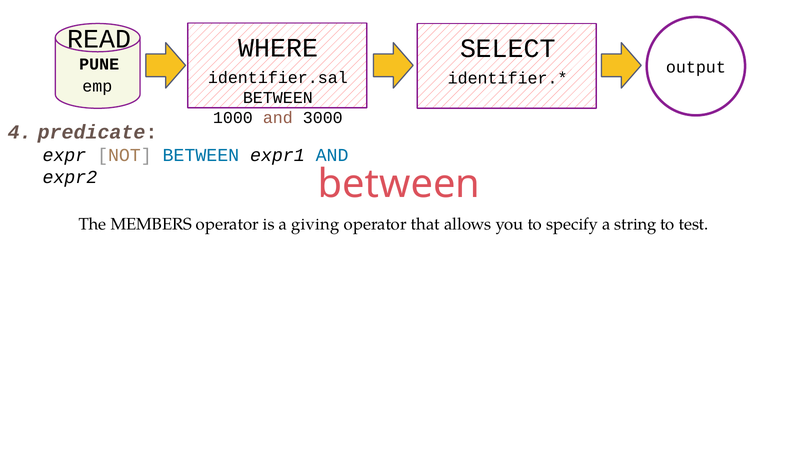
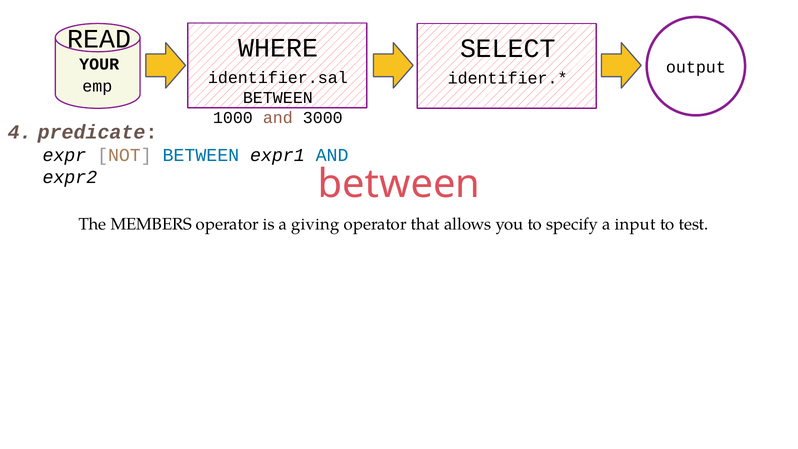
PUNE: PUNE -> YOUR
string: string -> input
